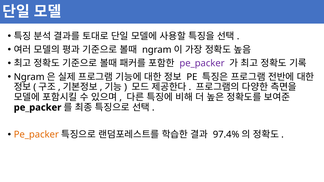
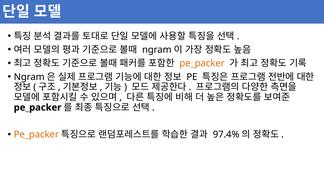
pe_packer at (202, 63) colour: purple -> orange
